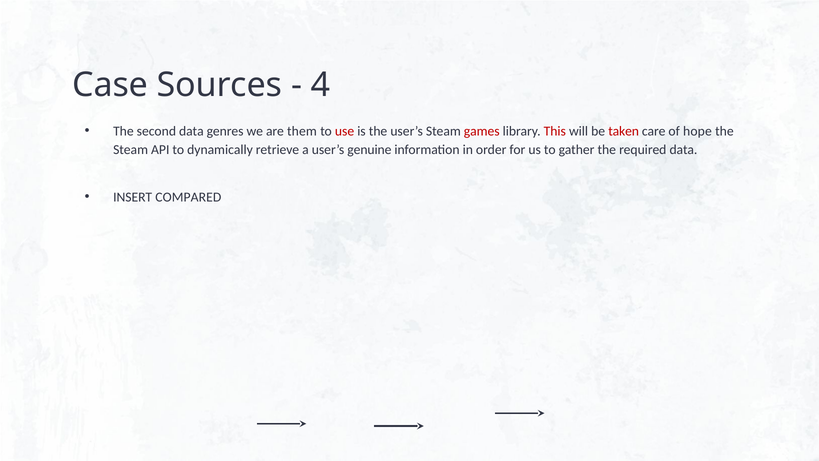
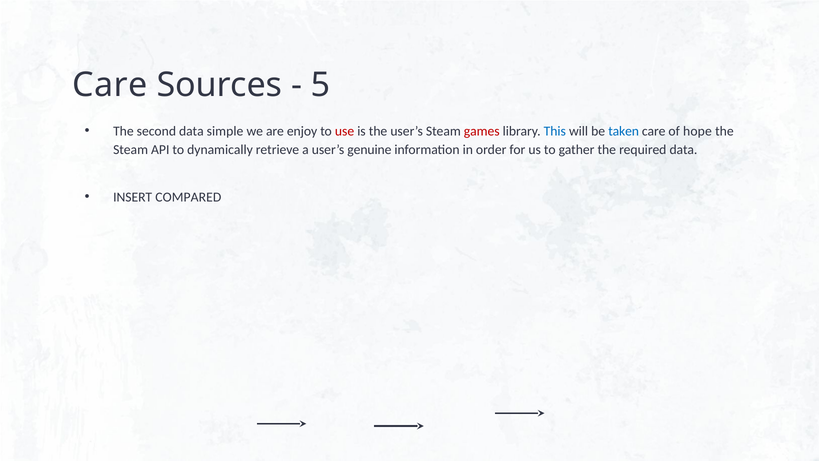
Case at (110, 85): Case -> Care
4: 4 -> 5
genres: genres -> simple
them: them -> enjoy
This colour: red -> blue
taken colour: red -> blue
